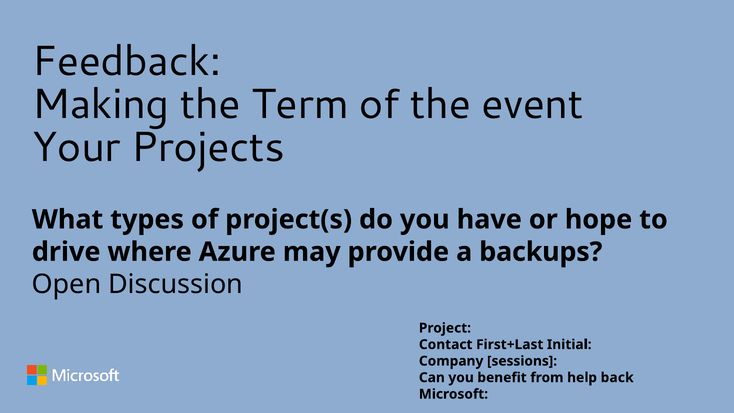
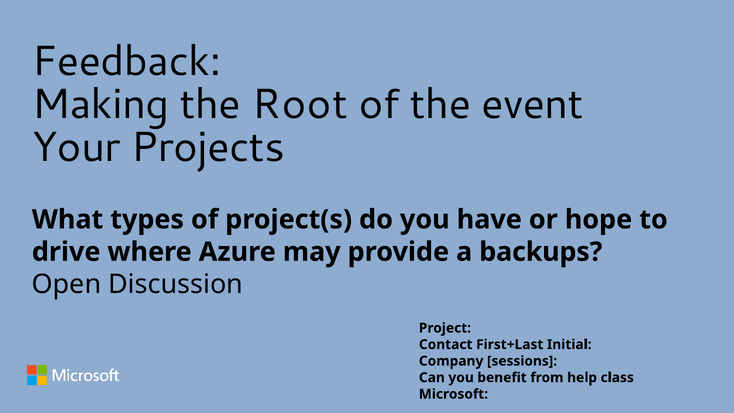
Term: Term -> Root
back: back -> class
